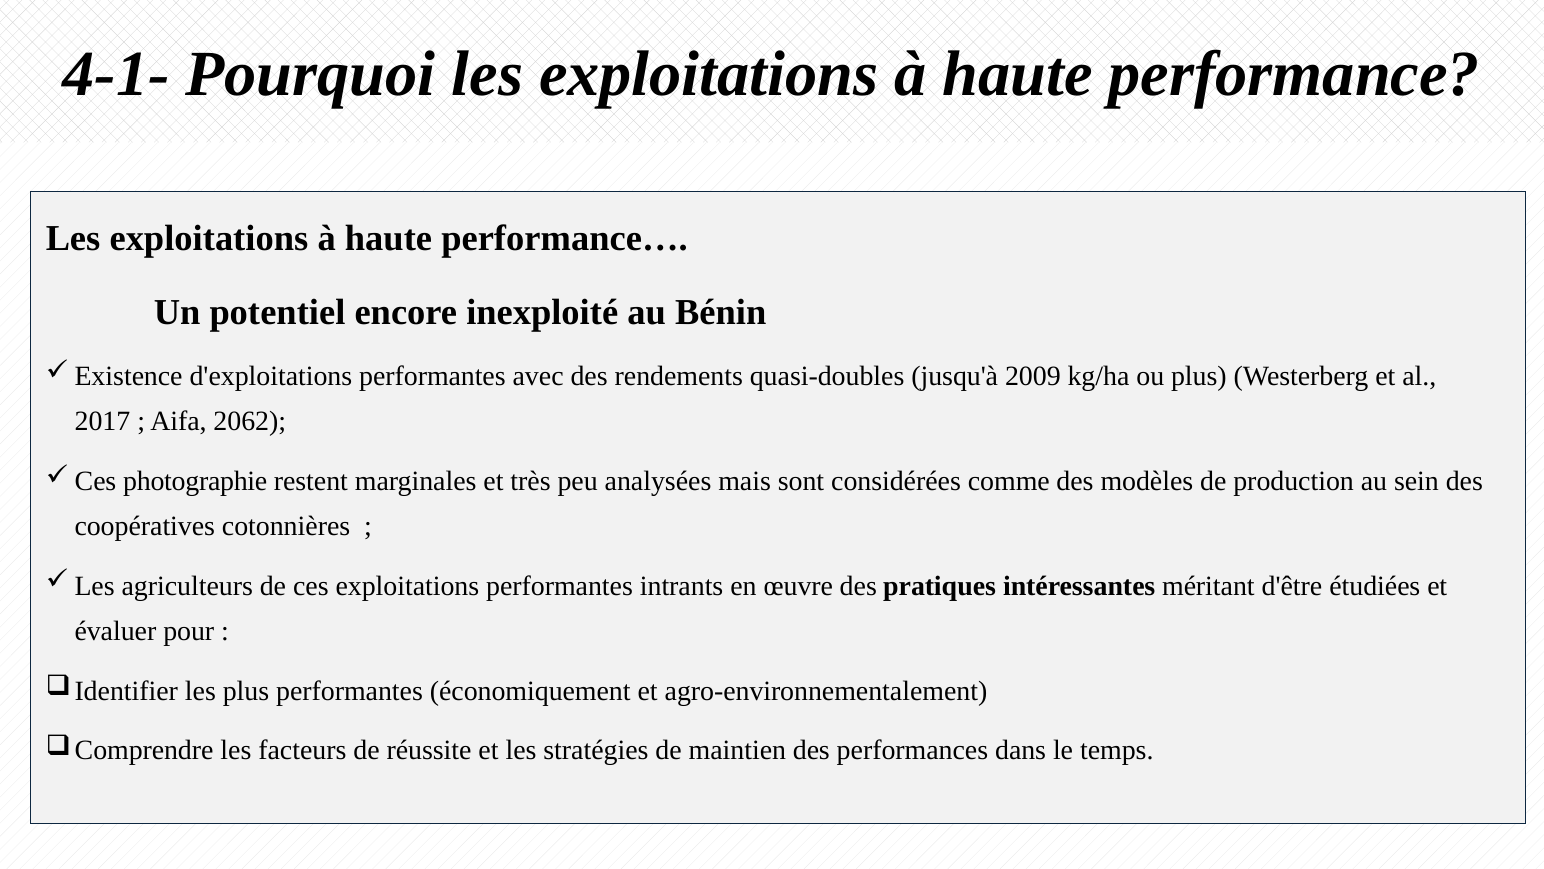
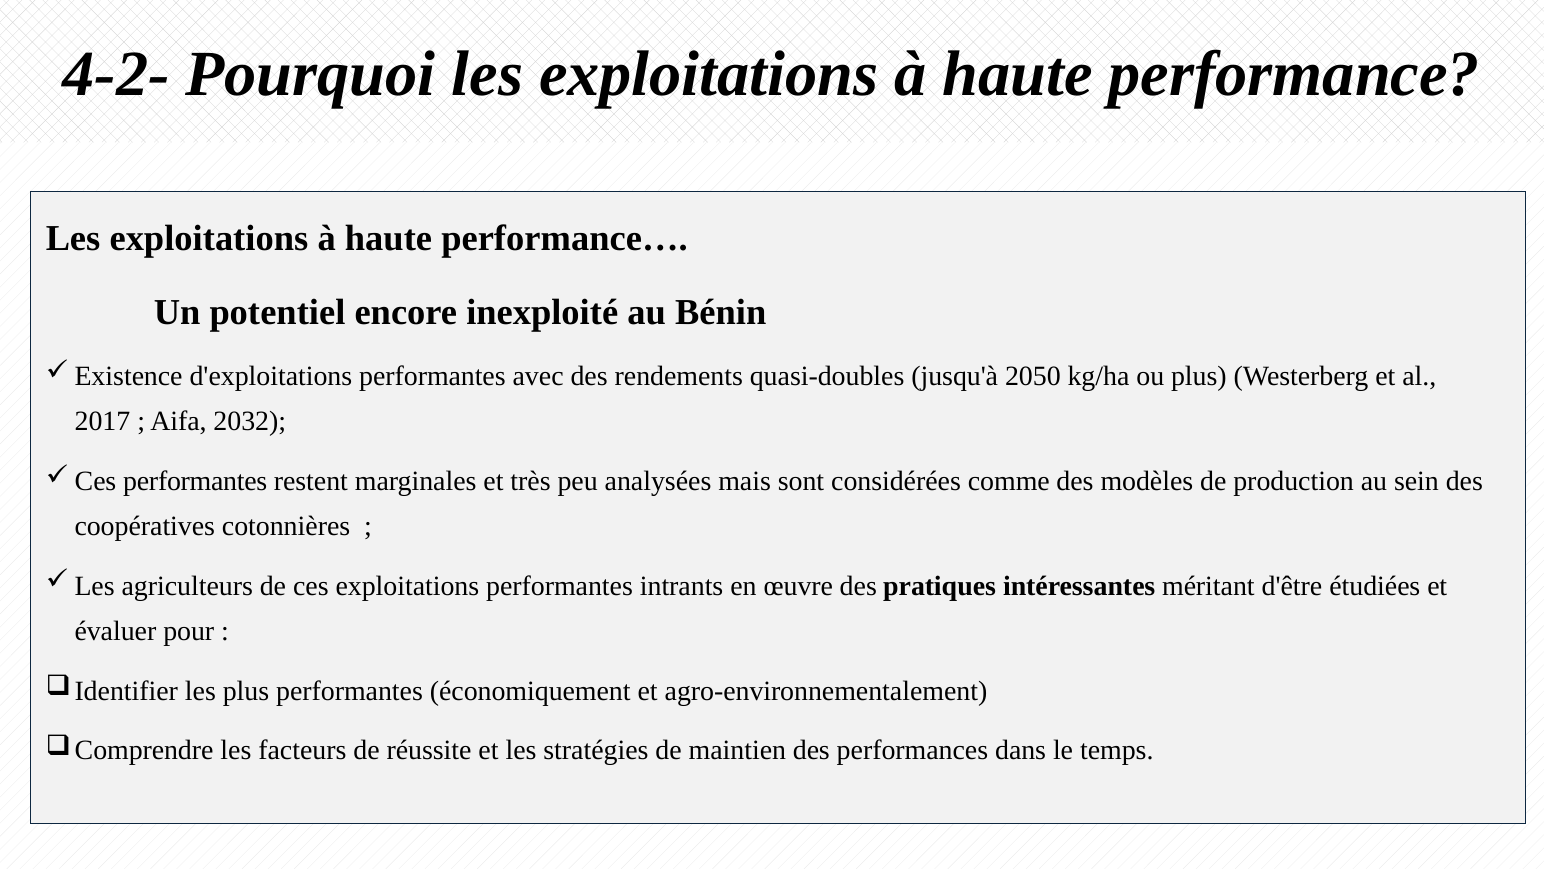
4-1-: 4-1- -> 4-2-
2009: 2009 -> 2050
2062: 2062 -> 2032
photographie at (195, 481): photographie -> performantes
